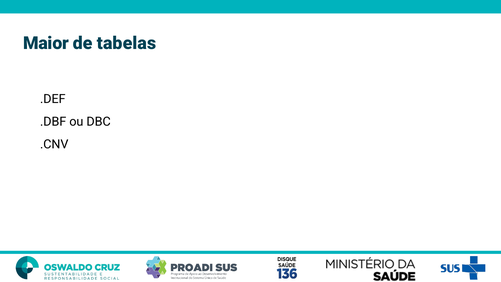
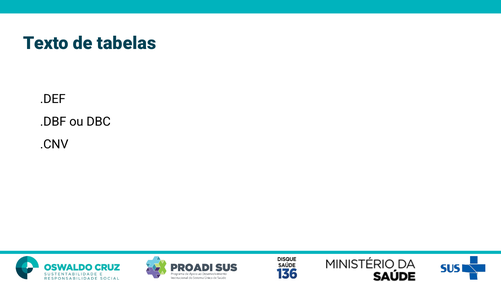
Maior: Maior -> Texto
